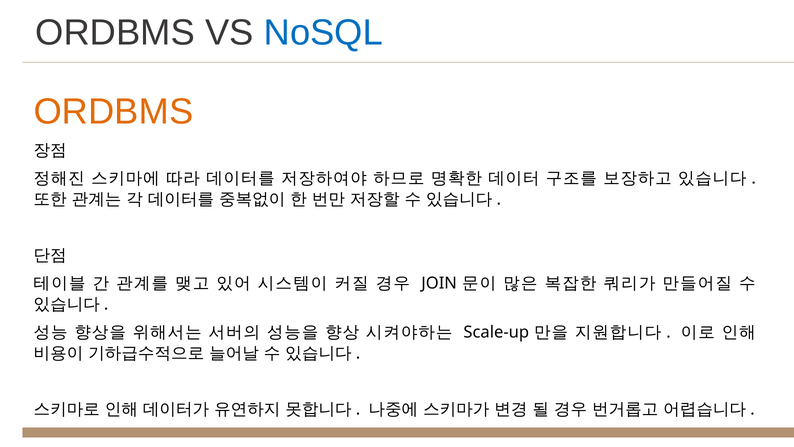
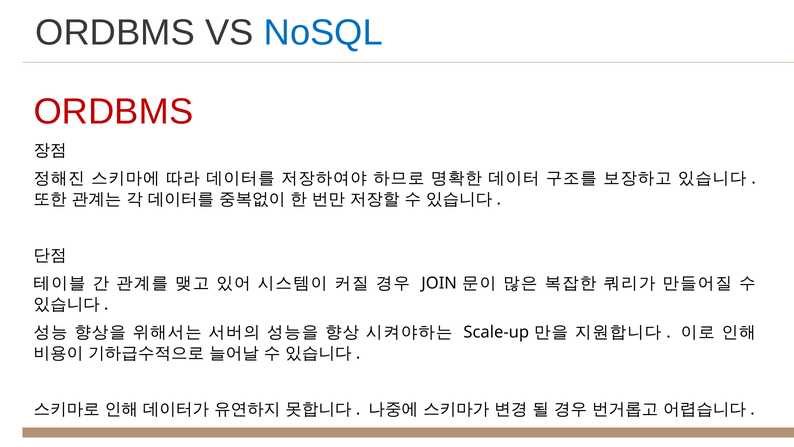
ORDBMS at (113, 112) colour: orange -> red
